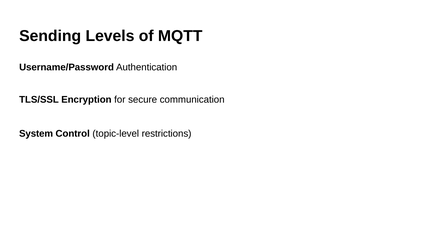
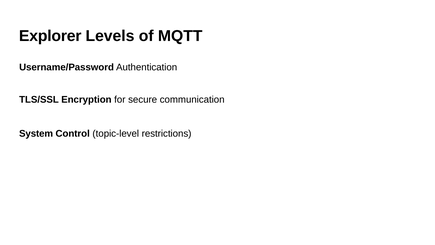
Sending: Sending -> Explorer
